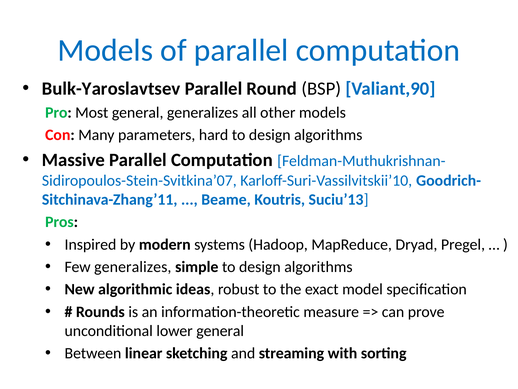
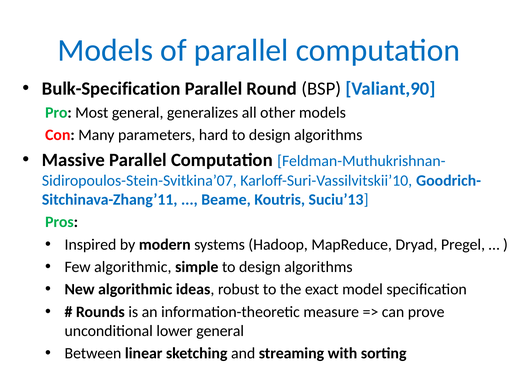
Bulk-Yaroslavtsev: Bulk-Yaroslavtsev -> Bulk-Specification
Few generalizes: generalizes -> algorithmic
